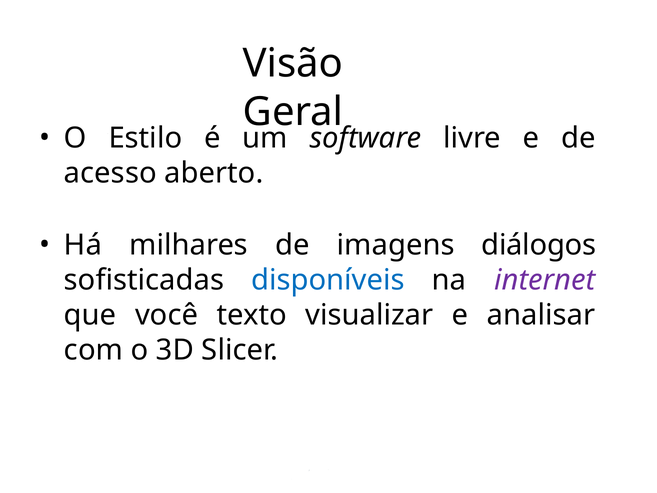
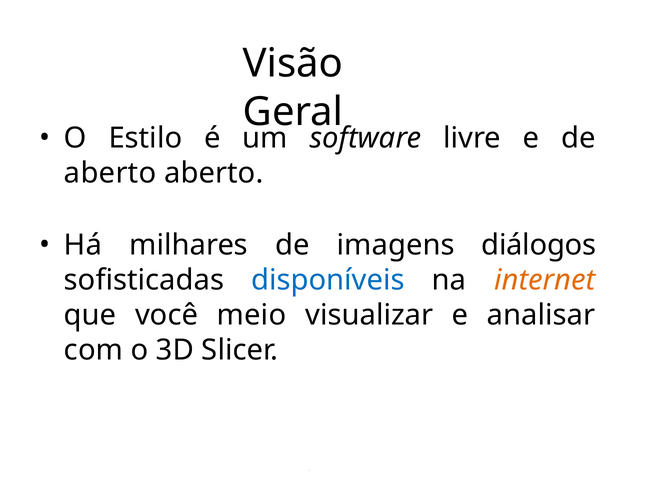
acesso at (110, 173): acesso -> aberto
internet colour: purple -> orange
texto: texto -> meio
